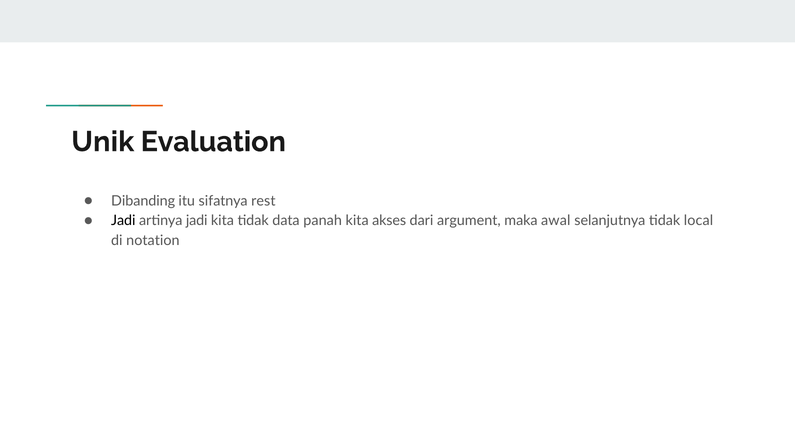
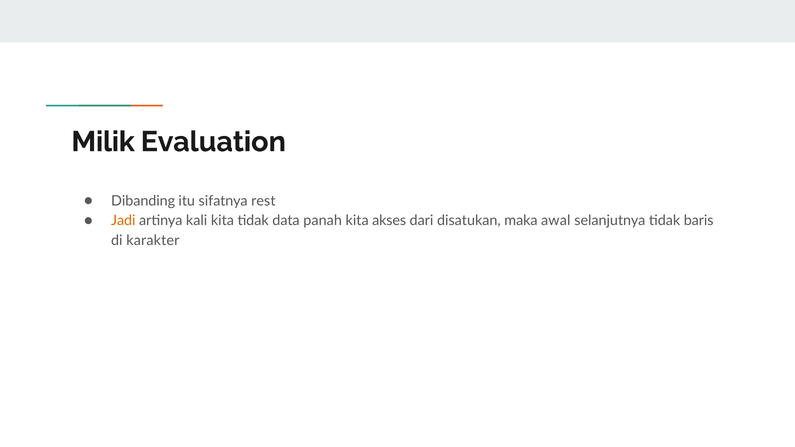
Unik: Unik -> Milik
Jadi at (123, 221) colour: black -> orange
artinya jadi: jadi -> kali
argument: argument -> disatukan
local: local -> baris
notation: notation -> karakter
